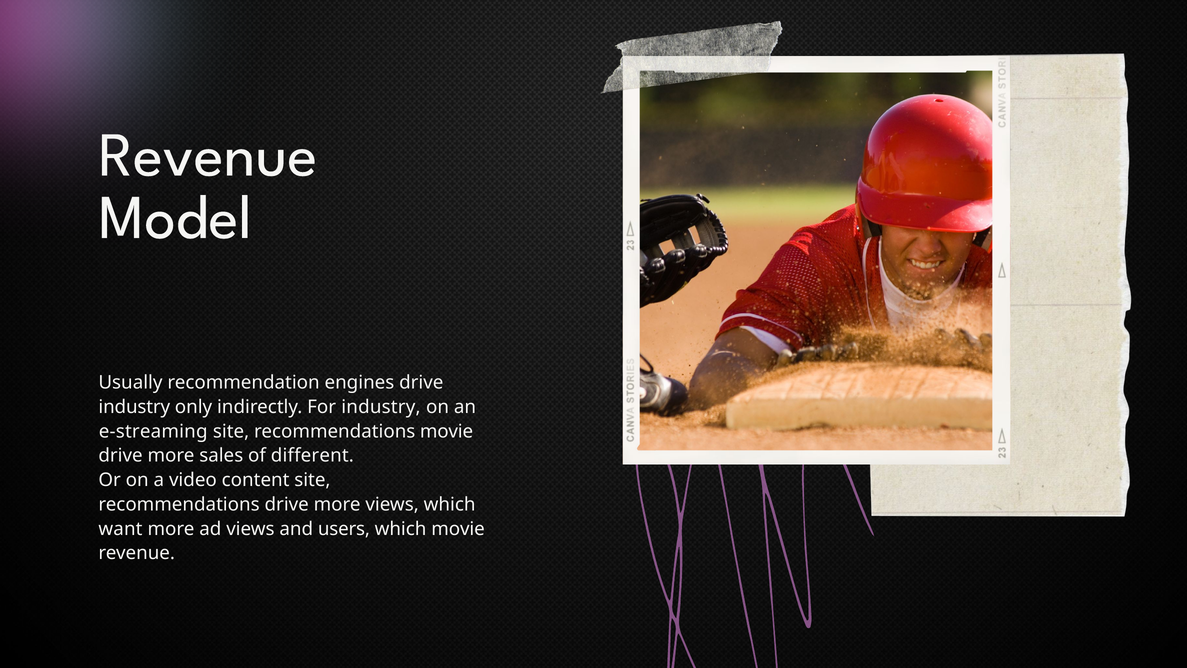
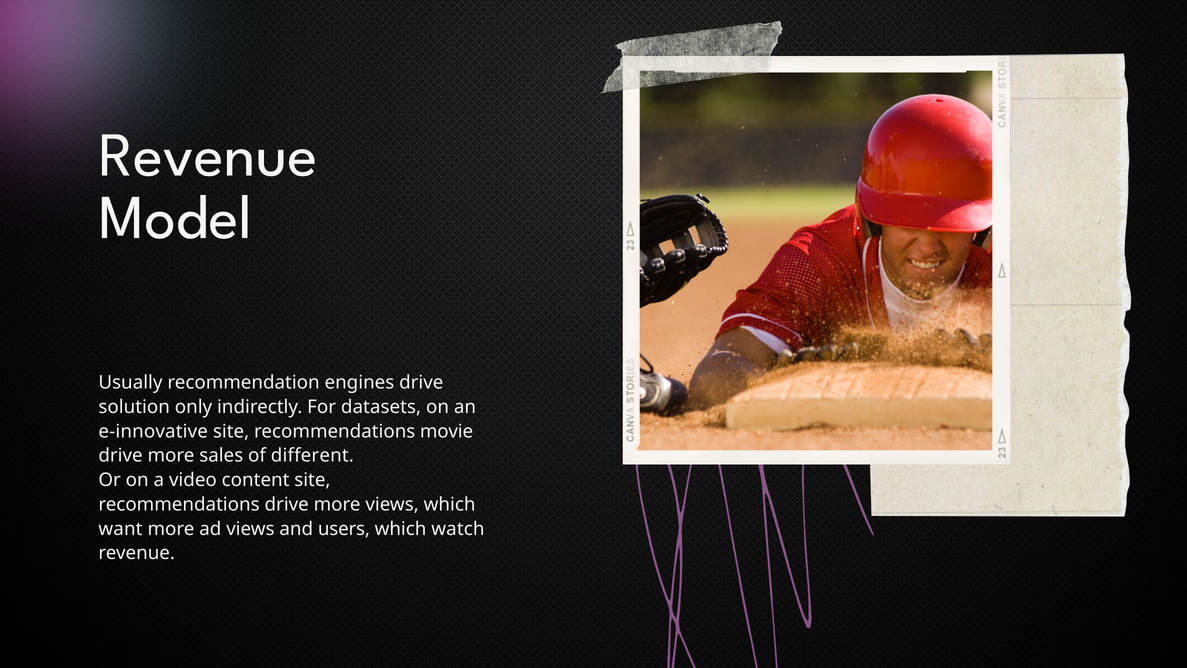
industry at (134, 407): industry -> solution
For industry: industry -> datasets
e-streaming: e-streaming -> e-innovative
which movie: movie -> watch
